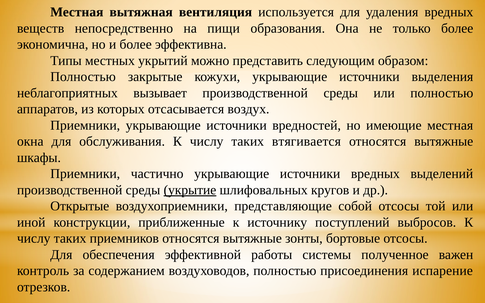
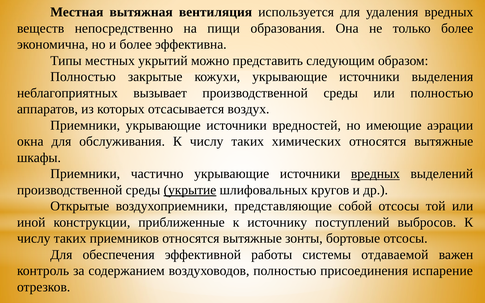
имеющие местная: местная -> аэрации
втягивается: втягивается -> химических
вредных at (375, 174) underline: none -> present
полученное: полученное -> отдаваемой
